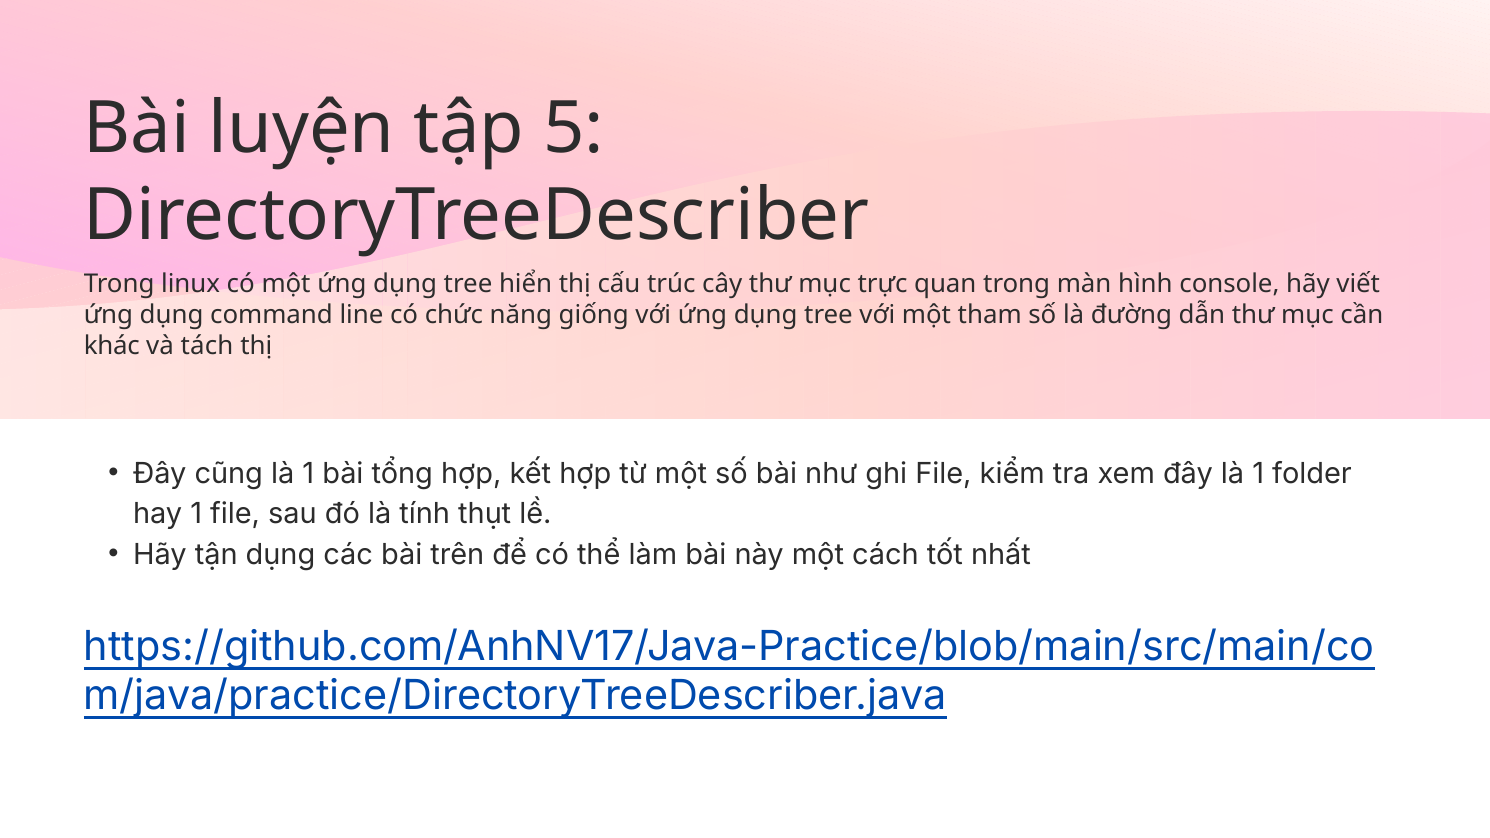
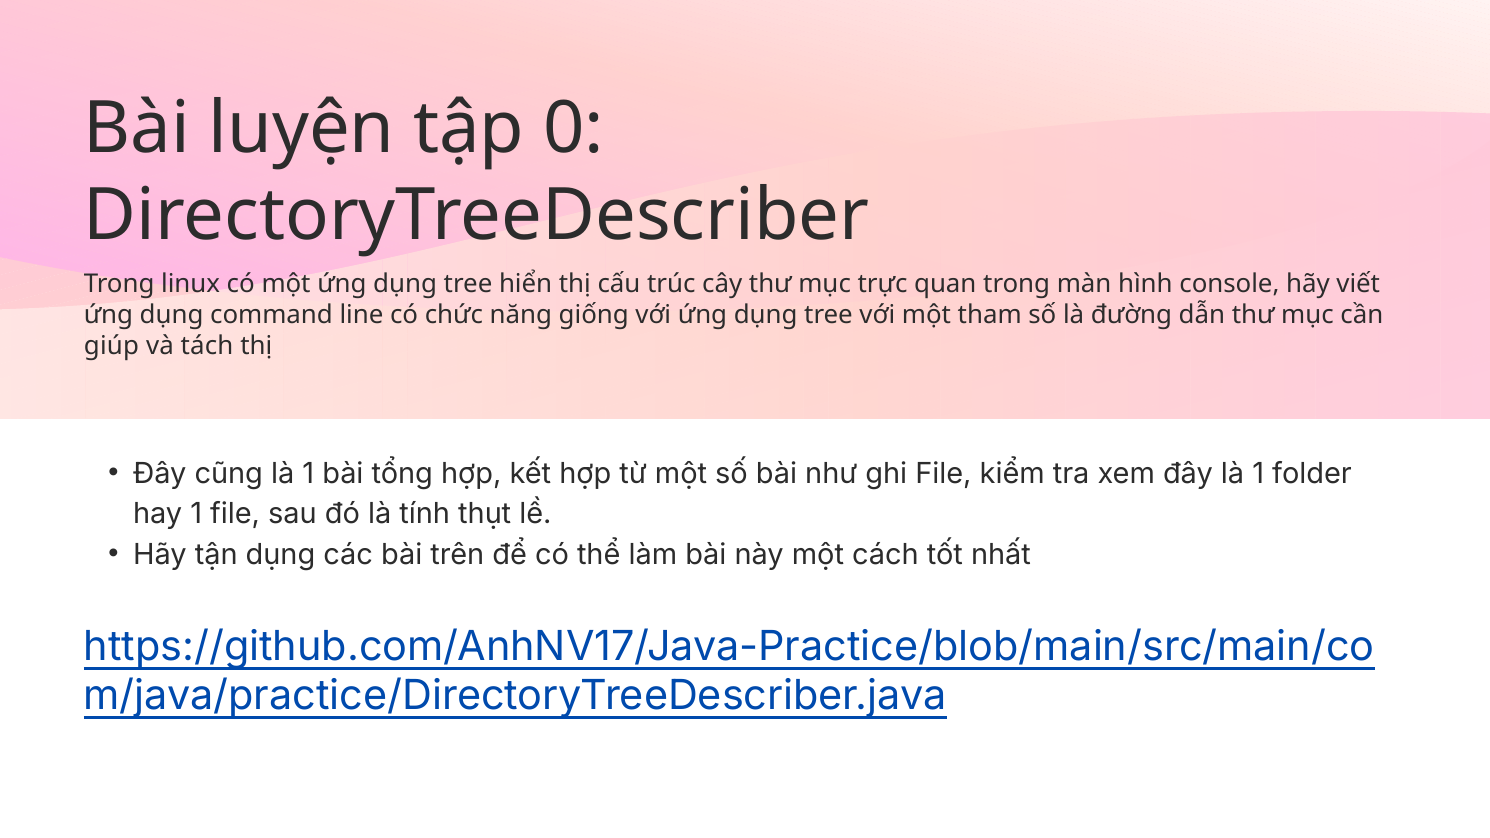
5: 5 -> 0
khác: khác -> giúp
